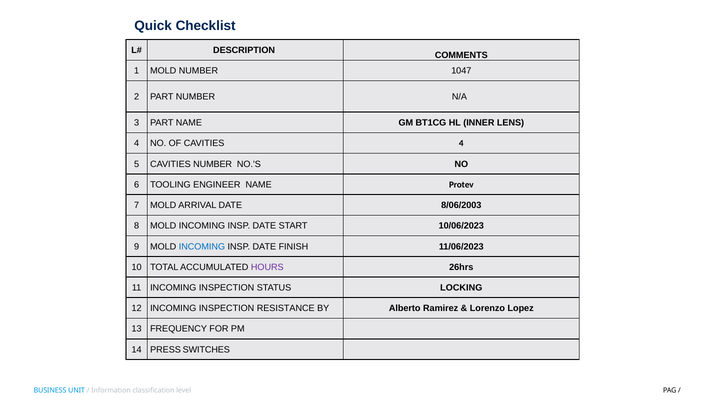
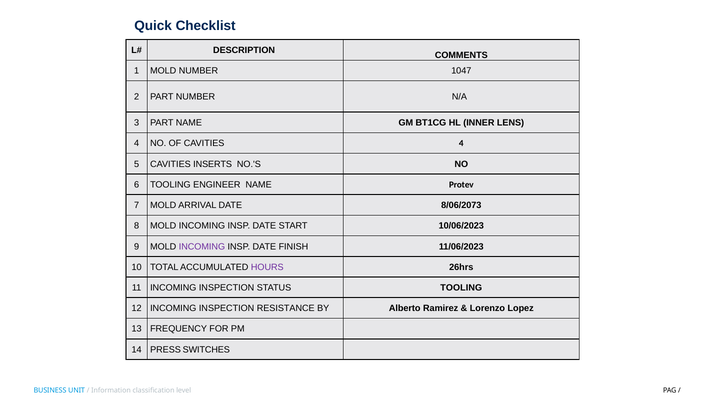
CAVITIES NUMBER: NUMBER -> INSERTS
8/06/2003: 8/06/2003 -> 8/06/2073
INCOMING at (202, 247) colour: blue -> purple
STATUS LOCKING: LOCKING -> TOOLING
